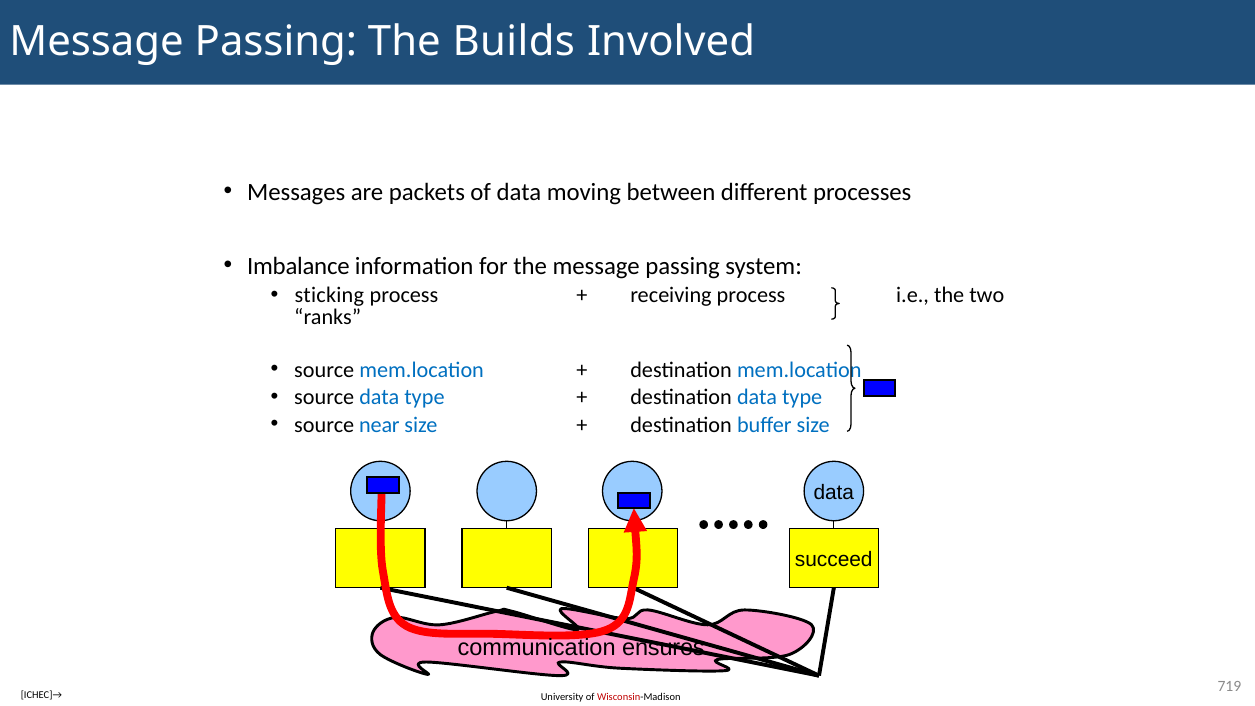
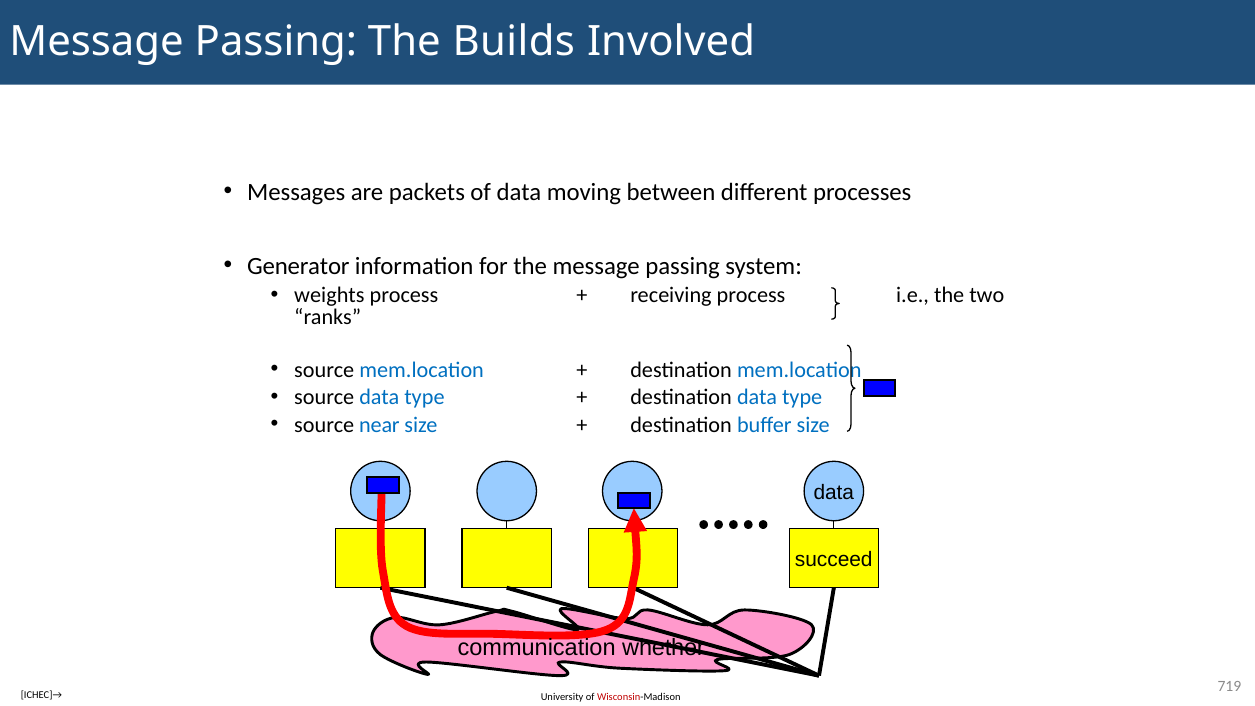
Imbalance: Imbalance -> Generator
sticking: sticking -> weights
ensures: ensures -> whether
